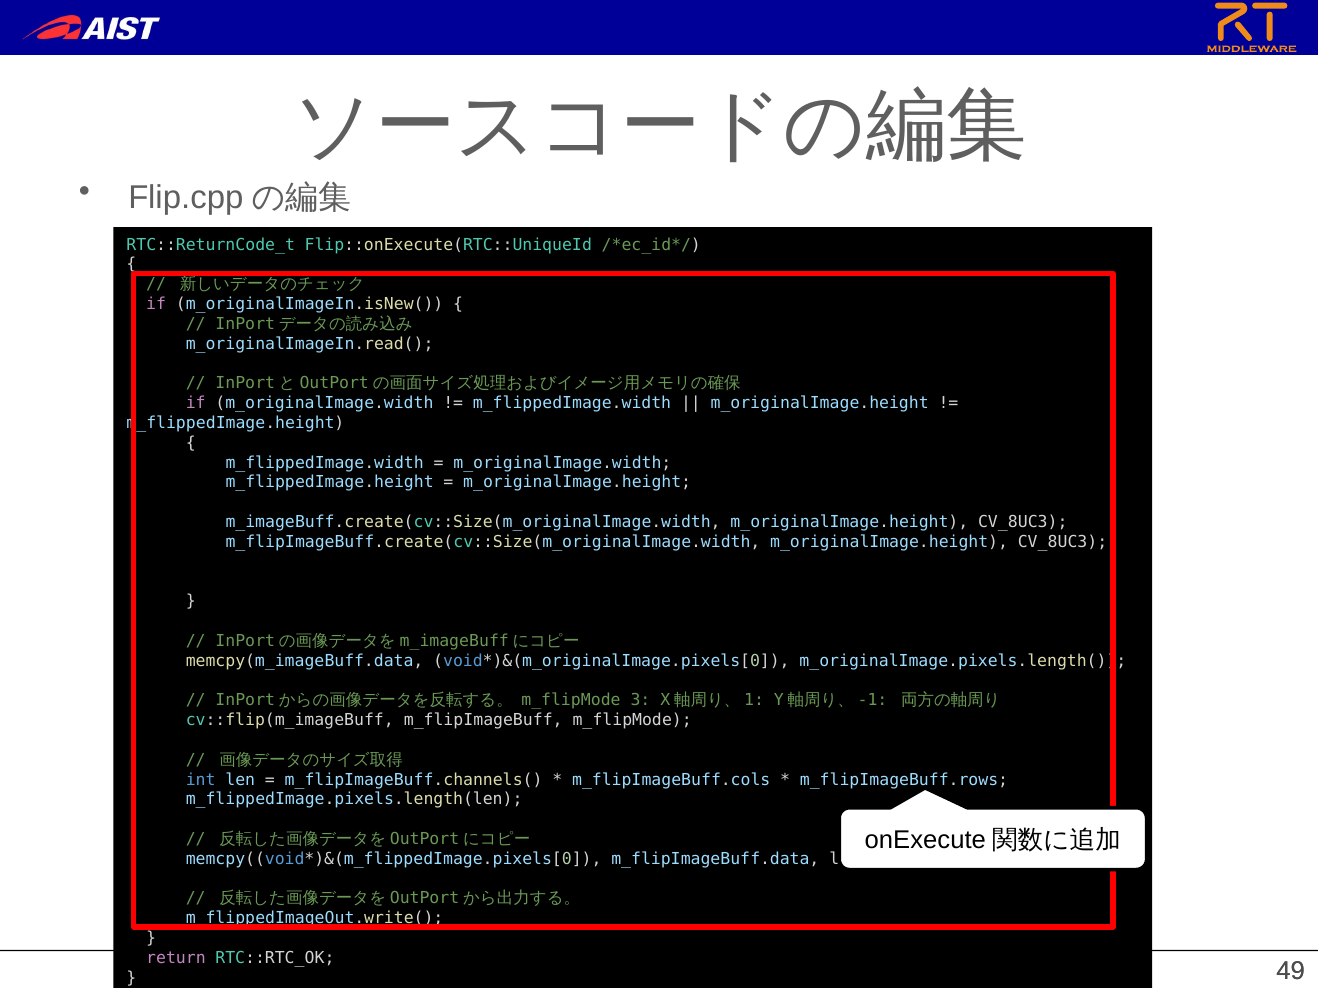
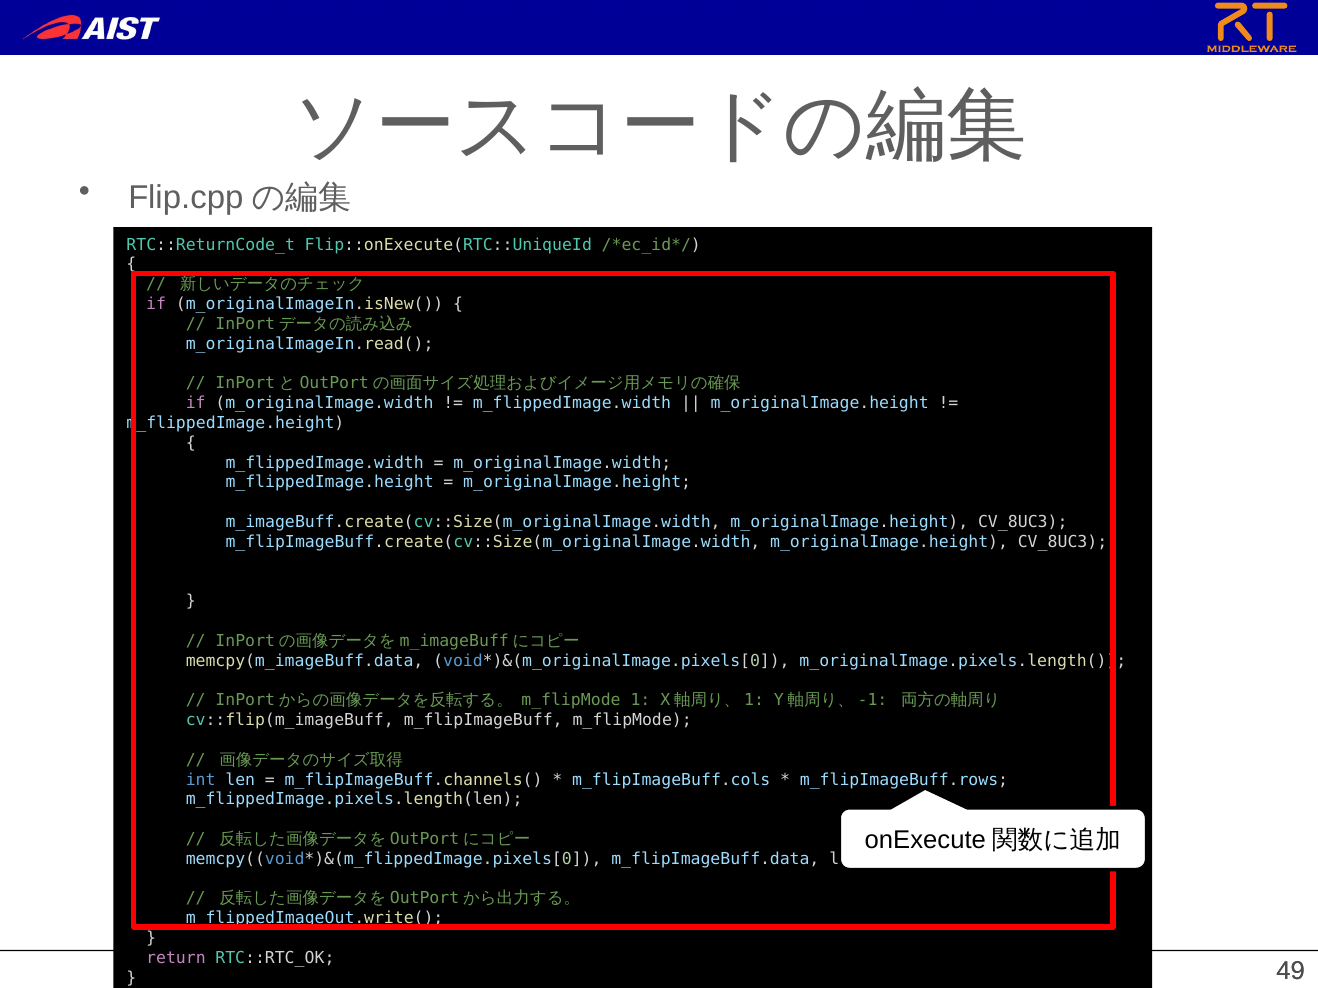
3: 3 -> 1
